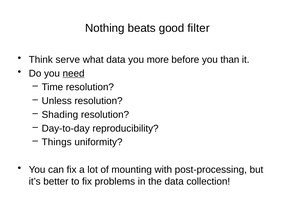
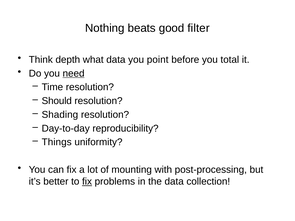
serve: serve -> depth
more: more -> point
than: than -> total
Unless: Unless -> Should
fix at (87, 182) underline: none -> present
